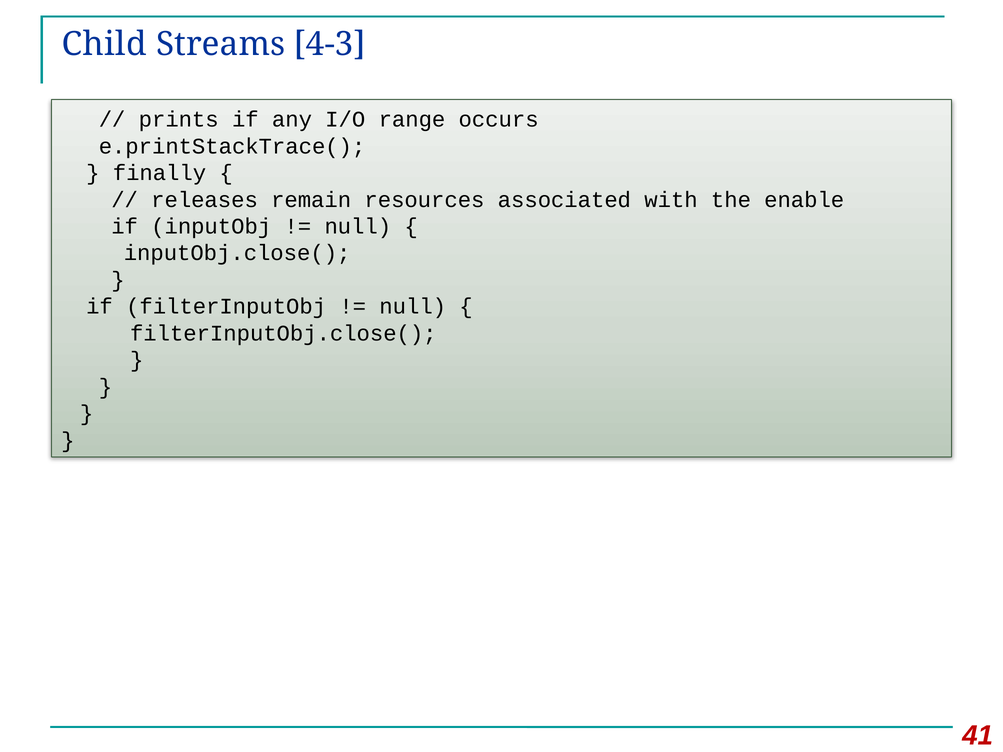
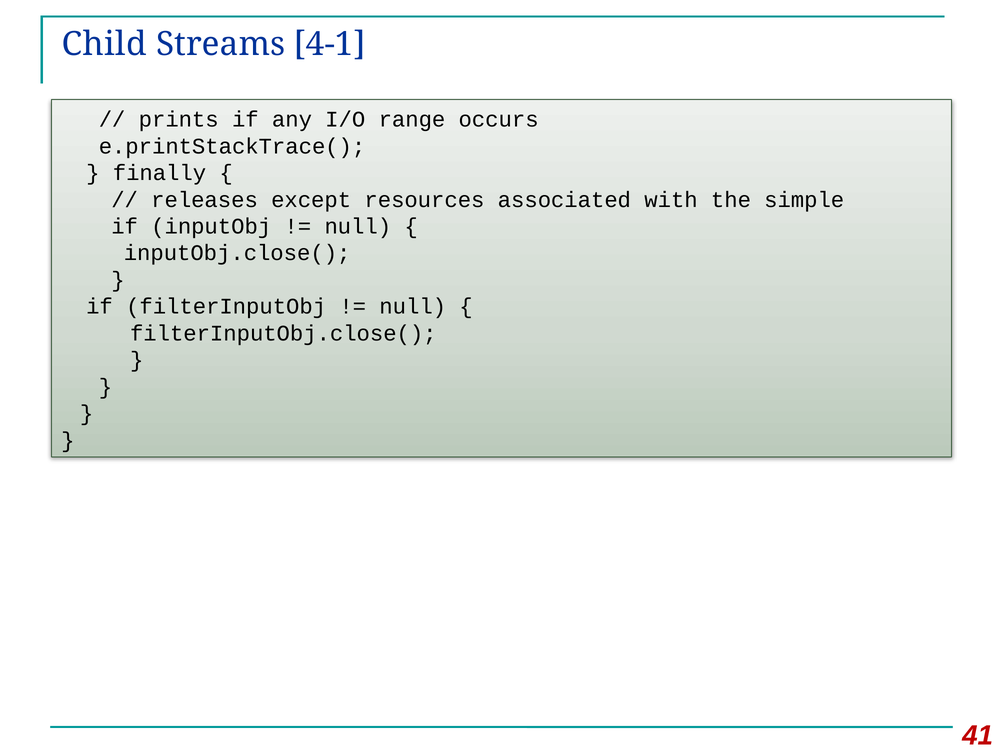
4-3: 4-3 -> 4-1
remain: remain -> except
enable: enable -> simple
